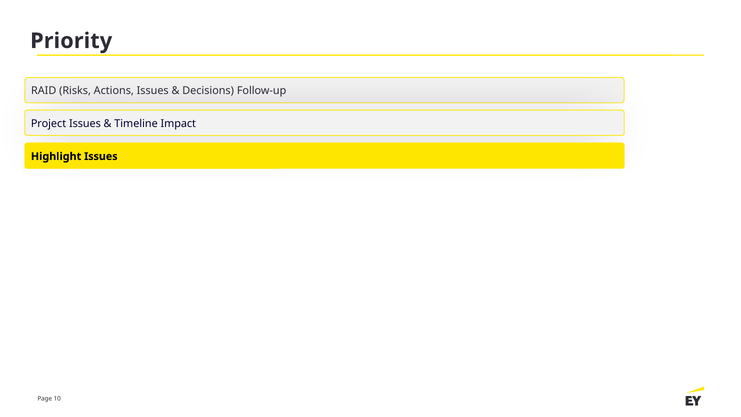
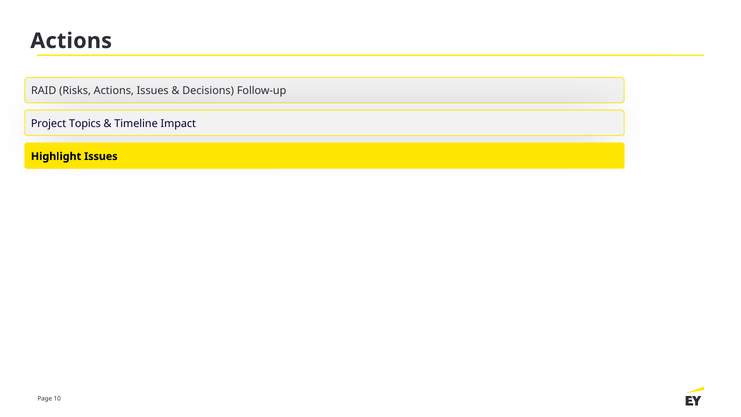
Priority at (71, 41): Priority -> Actions
Project Issues: Issues -> Topics
